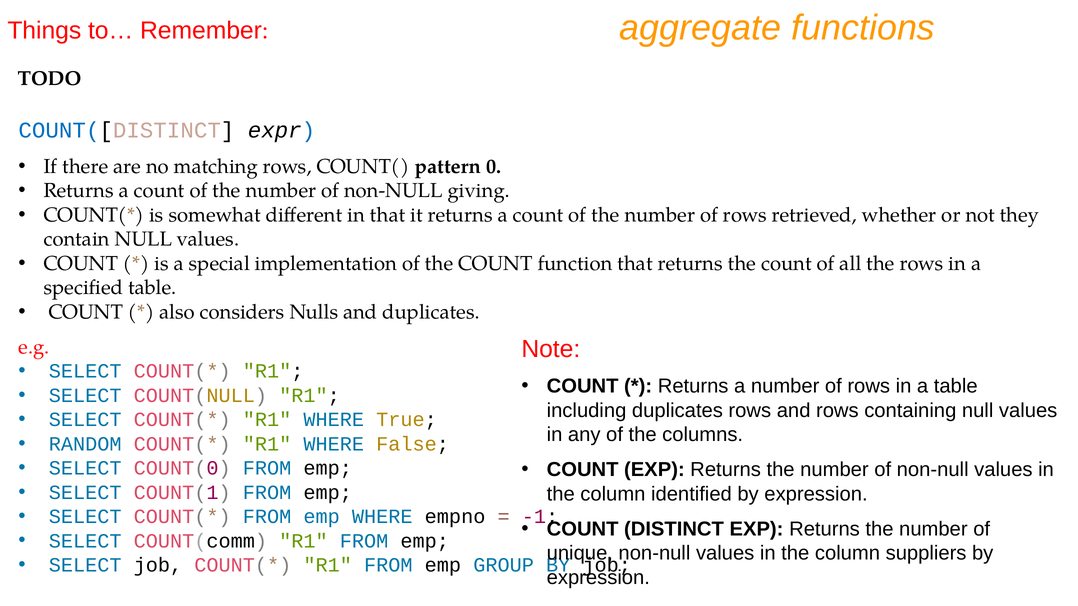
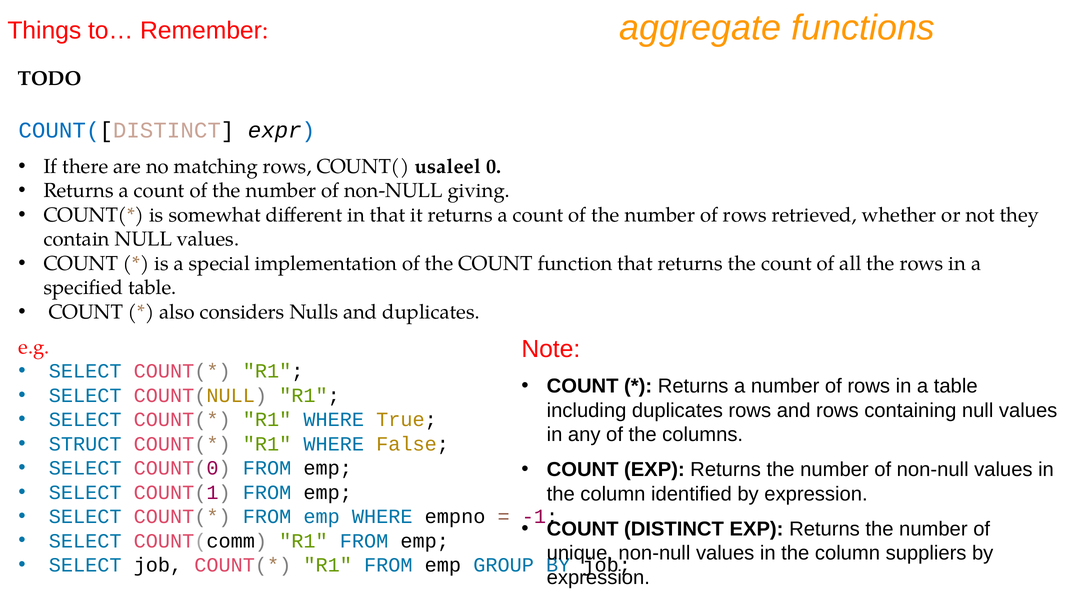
pattern: pattern -> usaleel
RANDOM: RANDOM -> STRUCT
